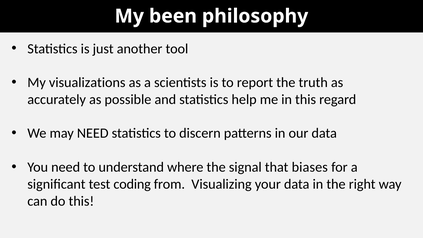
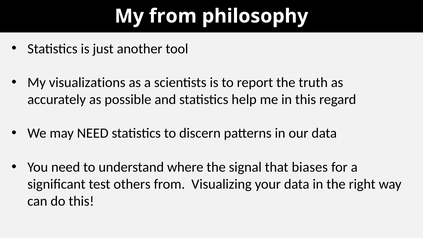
My been: been -> from
coding: coding -> others
